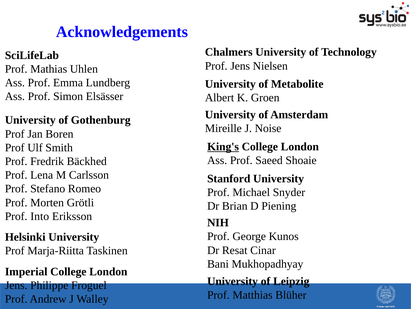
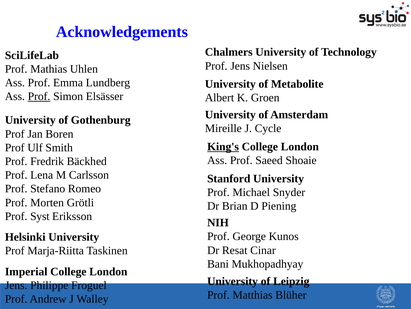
Prof at (39, 96) underline: none -> present
Noise: Noise -> Cycle
Into: Into -> Syst
